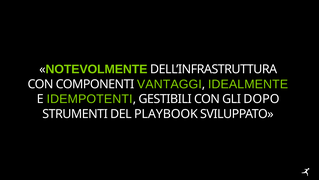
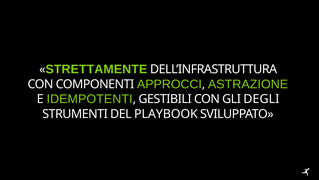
NOTEVOLMENTE: NOTEVOLMENTE -> STRETTAMENTE
VANTAGGI: VANTAGGI -> APPROCCI
IDEALMENTE: IDEALMENTE -> ASTRAZIONE
DOPO: DOPO -> DEGLI
